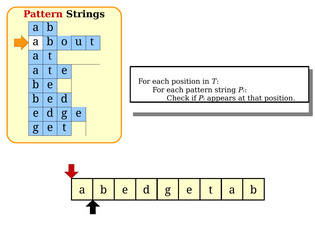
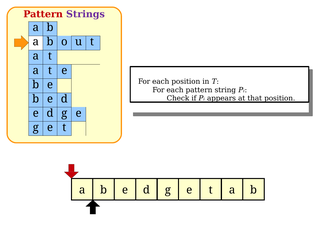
Strings colour: black -> purple
